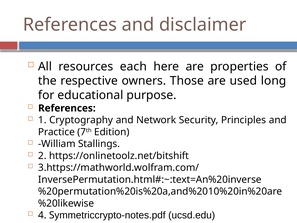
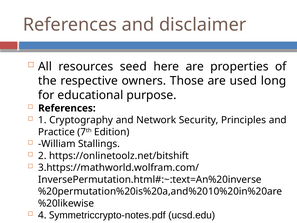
each: each -> seed
